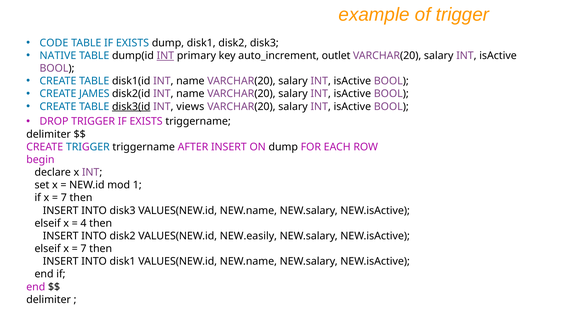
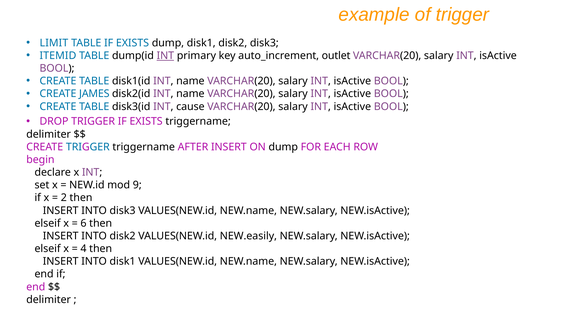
CODE: CODE -> LIMIT
NATIVE: NATIVE -> ITEMID
disk3(id underline: present -> none
views: views -> cause
1: 1 -> 9
7 at (64, 197): 7 -> 2
4: 4 -> 6
7 at (83, 248): 7 -> 4
